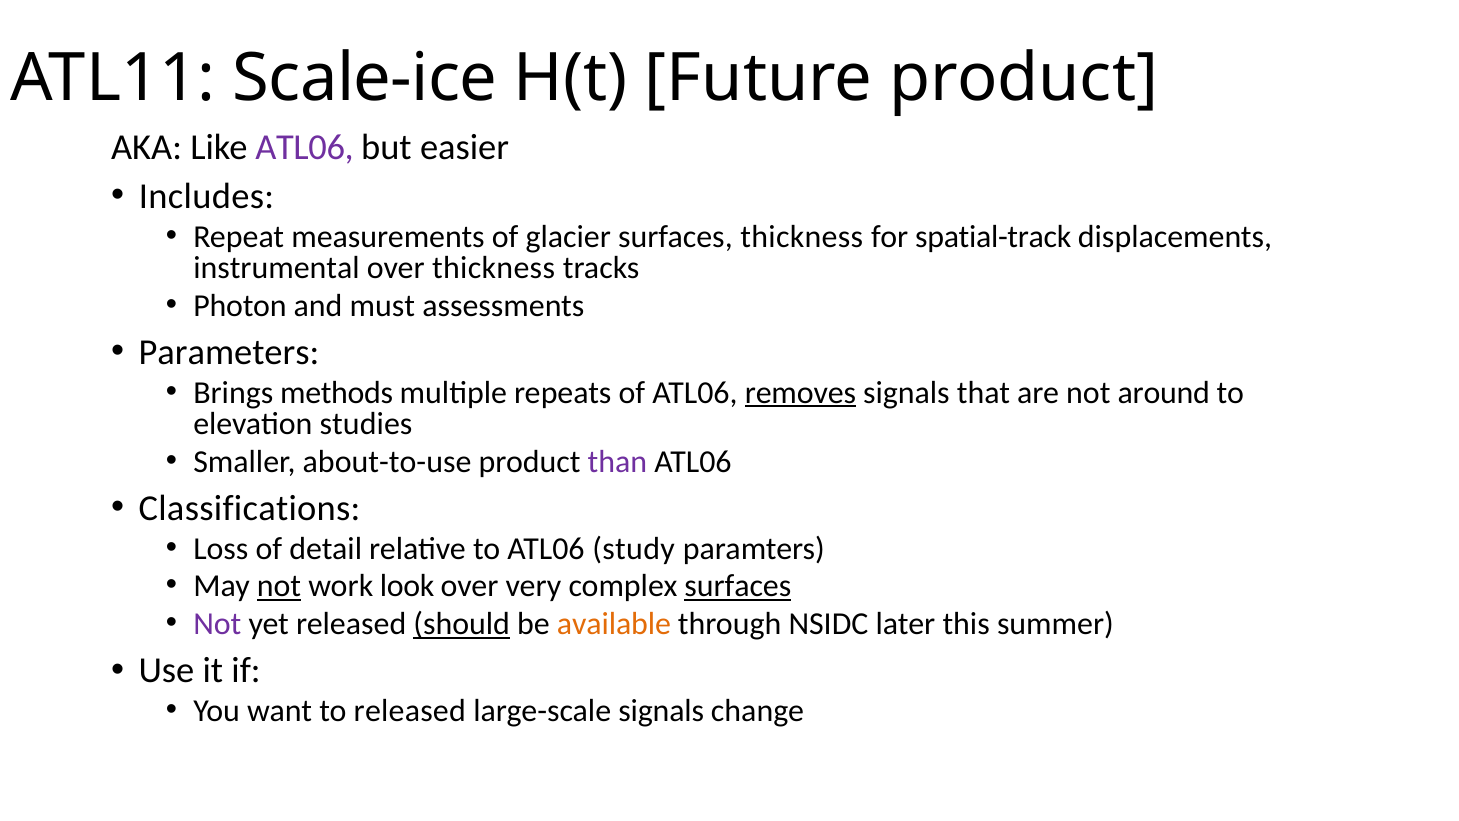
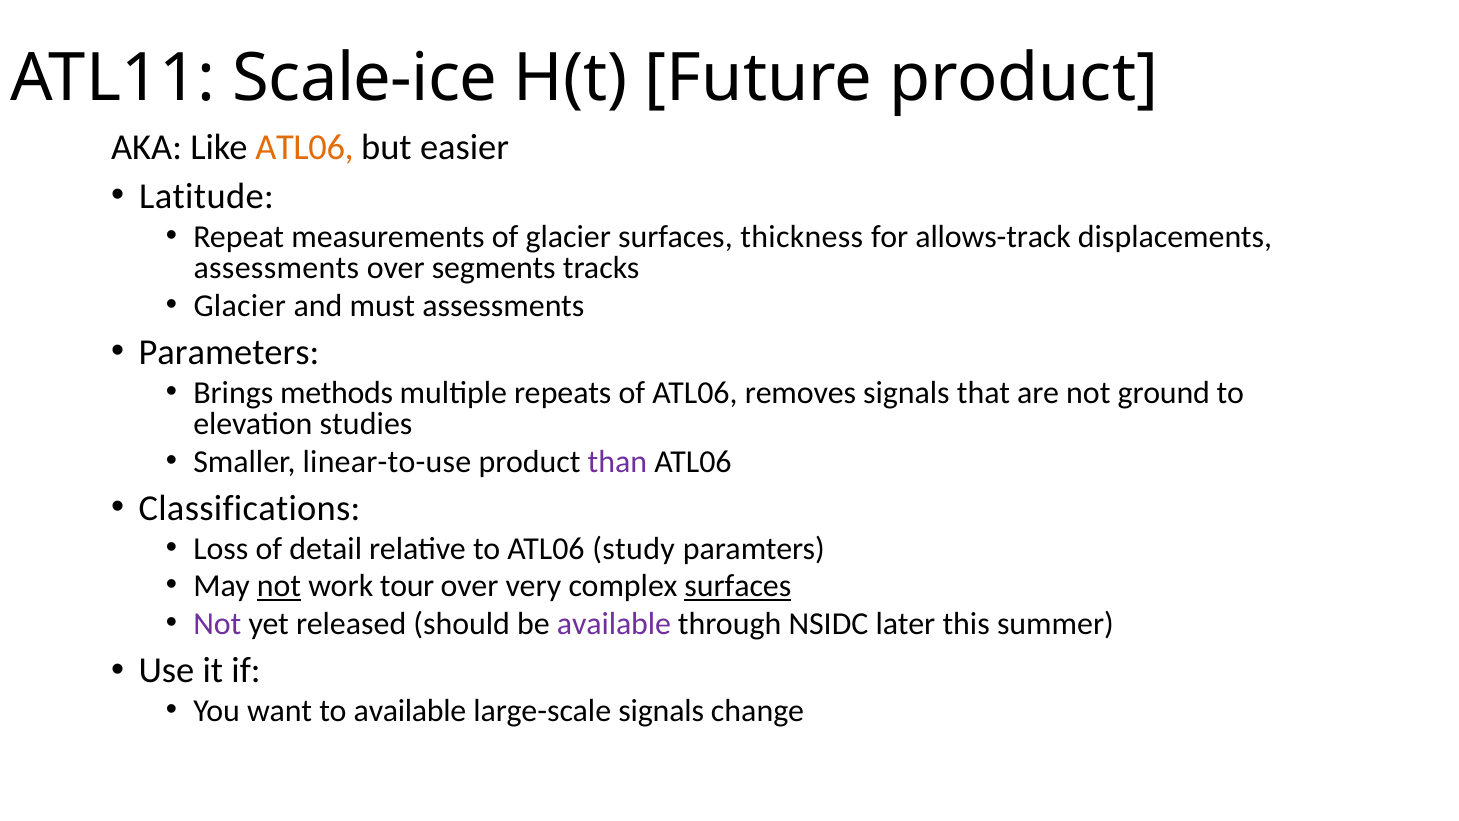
ATL06 at (305, 147) colour: purple -> orange
Includes: Includes -> Latitude
spatial-track: spatial-track -> allows-track
instrumental at (276, 268): instrumental -> assessments
over thickness: thickness -> segments
Photon at (240, 306): Photon -> Glacier
removes underline: present -> none
around: around -> ground
about-to-use: about-to-use -> linear-to-use
look: look -> tour
should underline: present -> none
available at (614, 624) colour: orange -> purple
to released: released -> available
